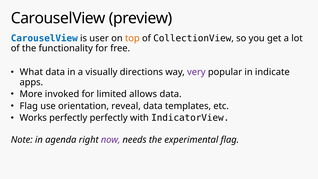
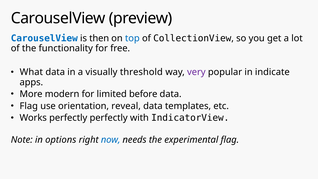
user: user -> then
top colour: orange -> blue
directions: directions -> threshold
invoked: invoked -> modern
allows: allows -> before
agenda: agenda -> options
now colour: purple -> blue
